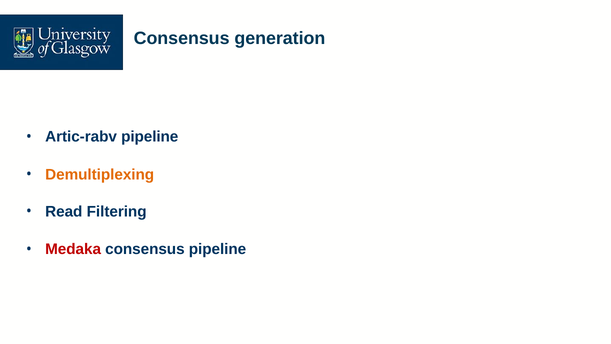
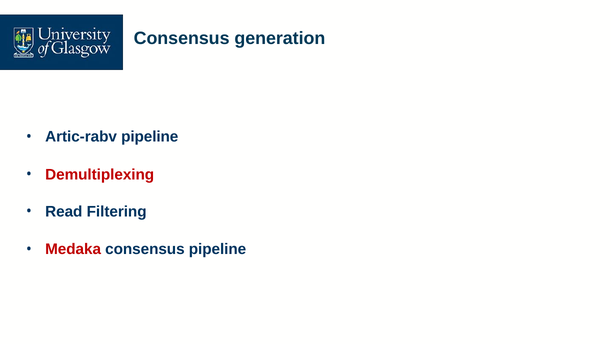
Demultiplexing colour: orange -> red
